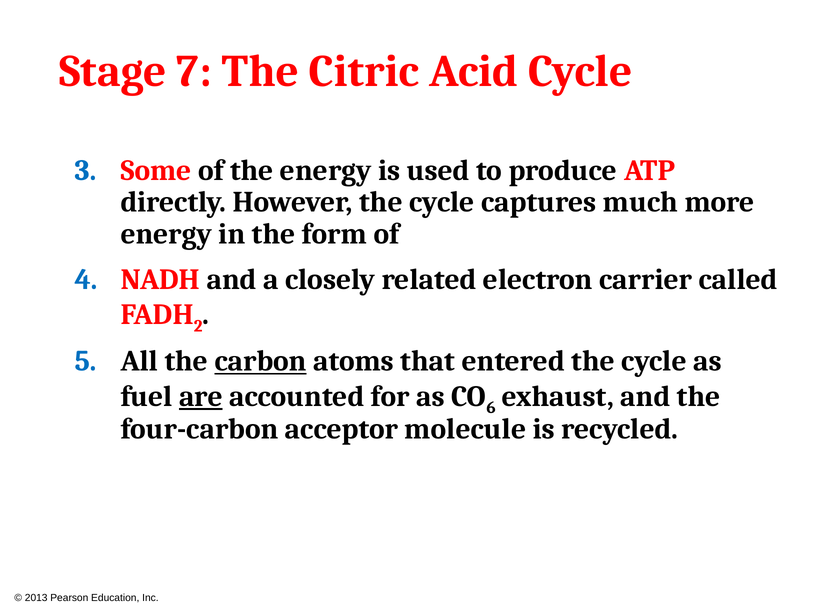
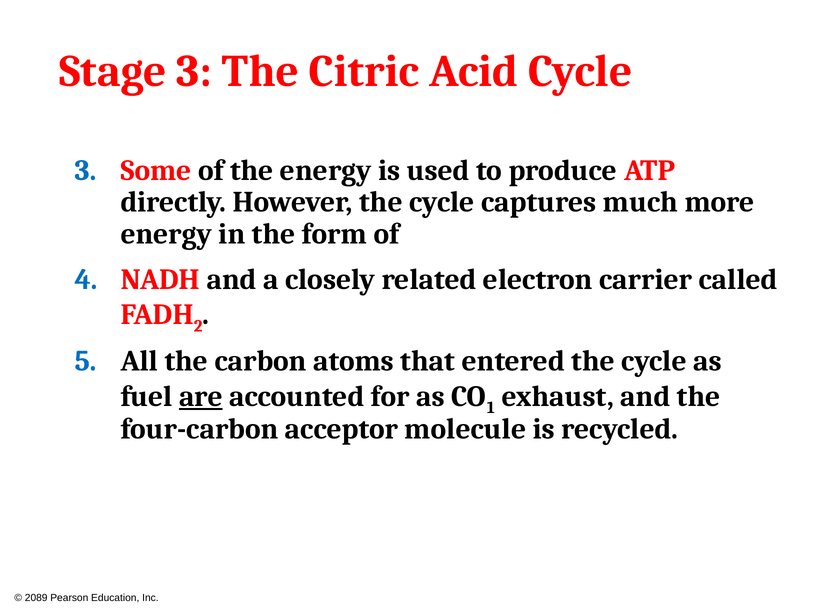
Stage 7: 7 -> 3
carbon underline: present -> none
6: 6 -> 1
2013: 2013 -> 2089
